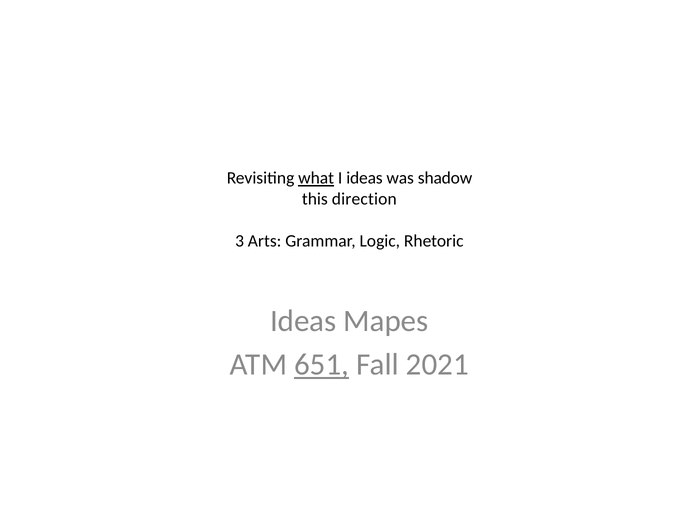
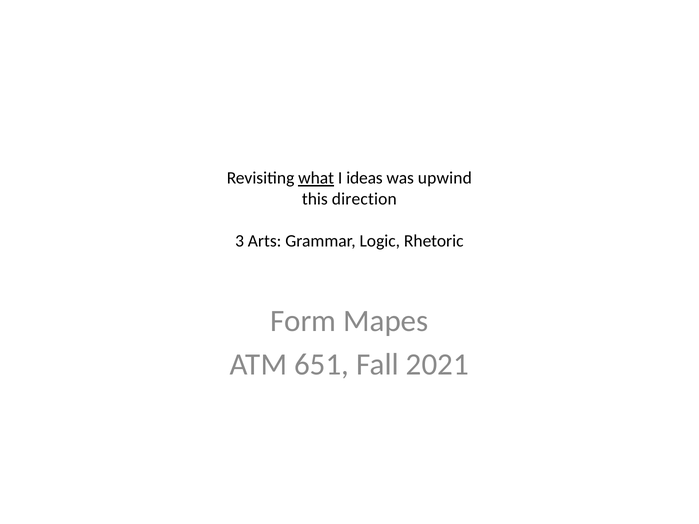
shadow: shadow -> upwind
Ideas at (303, 321): Ideas -> Form
651 underline: present -> none
